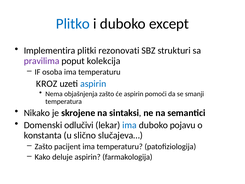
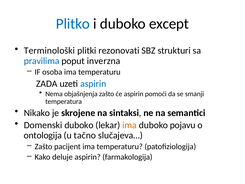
Implementira: Implementira -> Terminološki
pravilima colour: purple -> blue
kolekcija: kolekcija -> inverzna
KROZ: KROZ -> ZADA
Domenski odlučivi: odlučivi -> duboko
ima at (130, 125) colour: blue -> orange
konstanta: konstanta -> ontologija
slično: slično -> tačno
